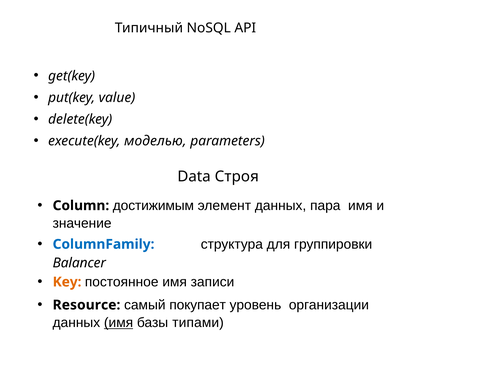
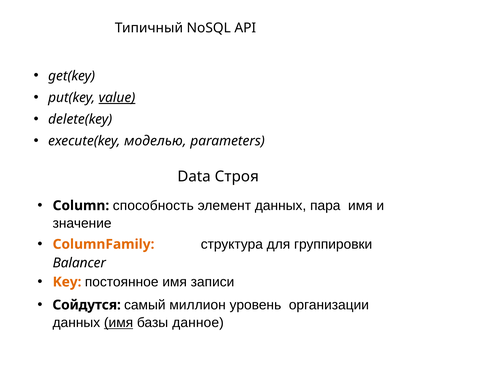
value underline: none -> present
достижимым: достижимым -> способность
ColumnFamily colour: blue -> orange
Resource: Resource -> Сойдутся
покупает: покупает -> миллион
типами: типами -> данное
